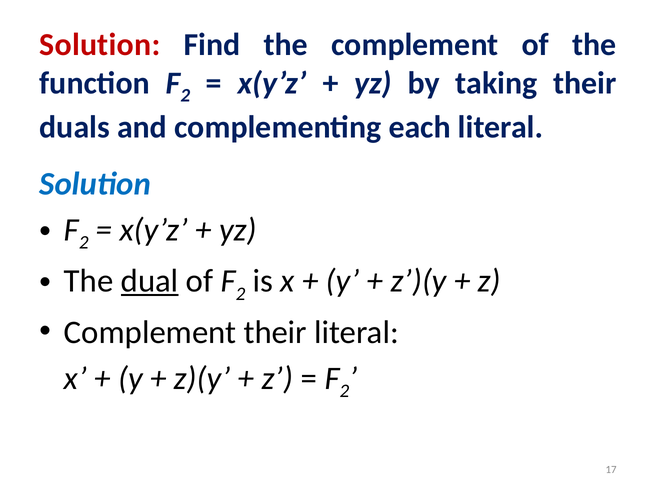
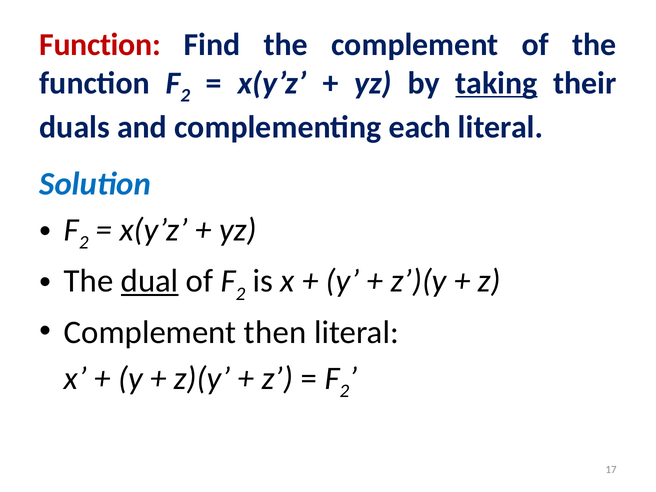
Solution at (100, 45): Solution -> Function
taking underline: none -> present
Complement their: their -> then
